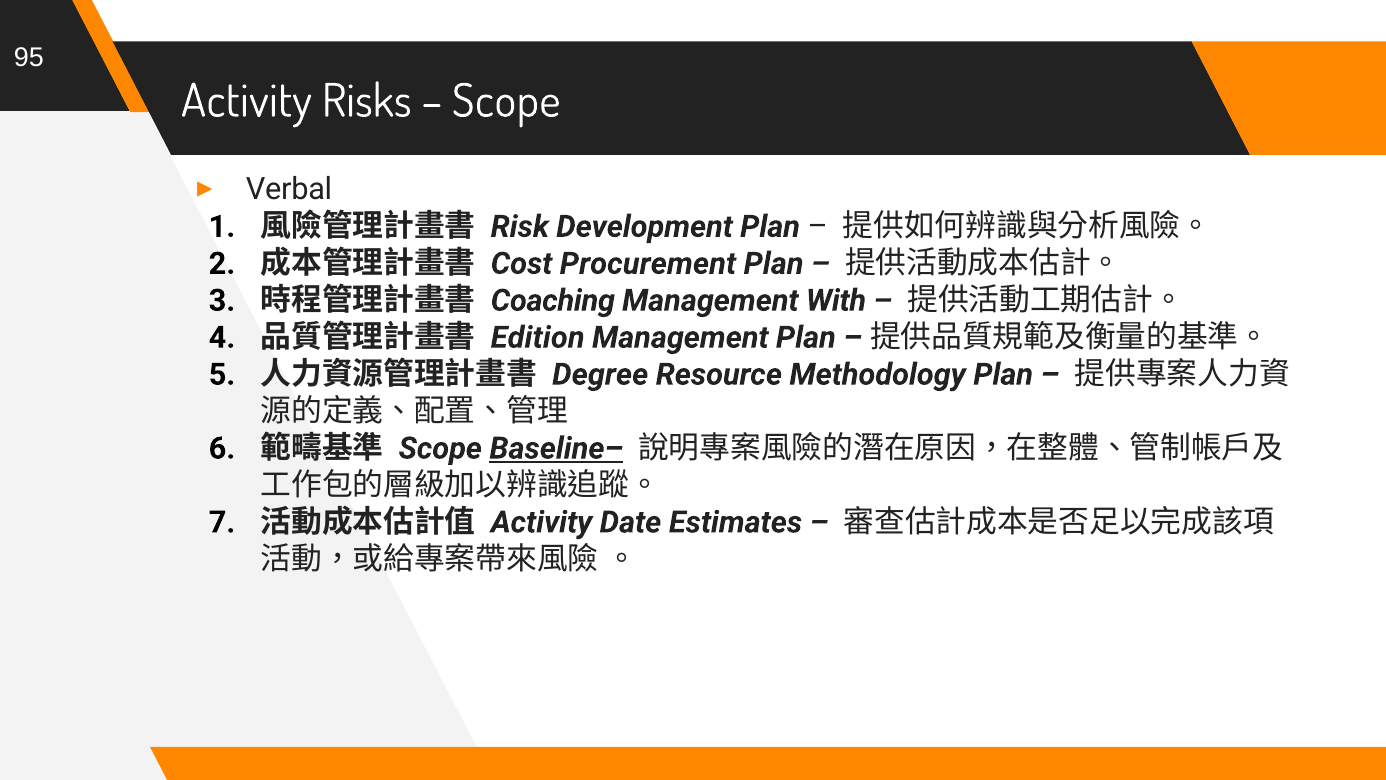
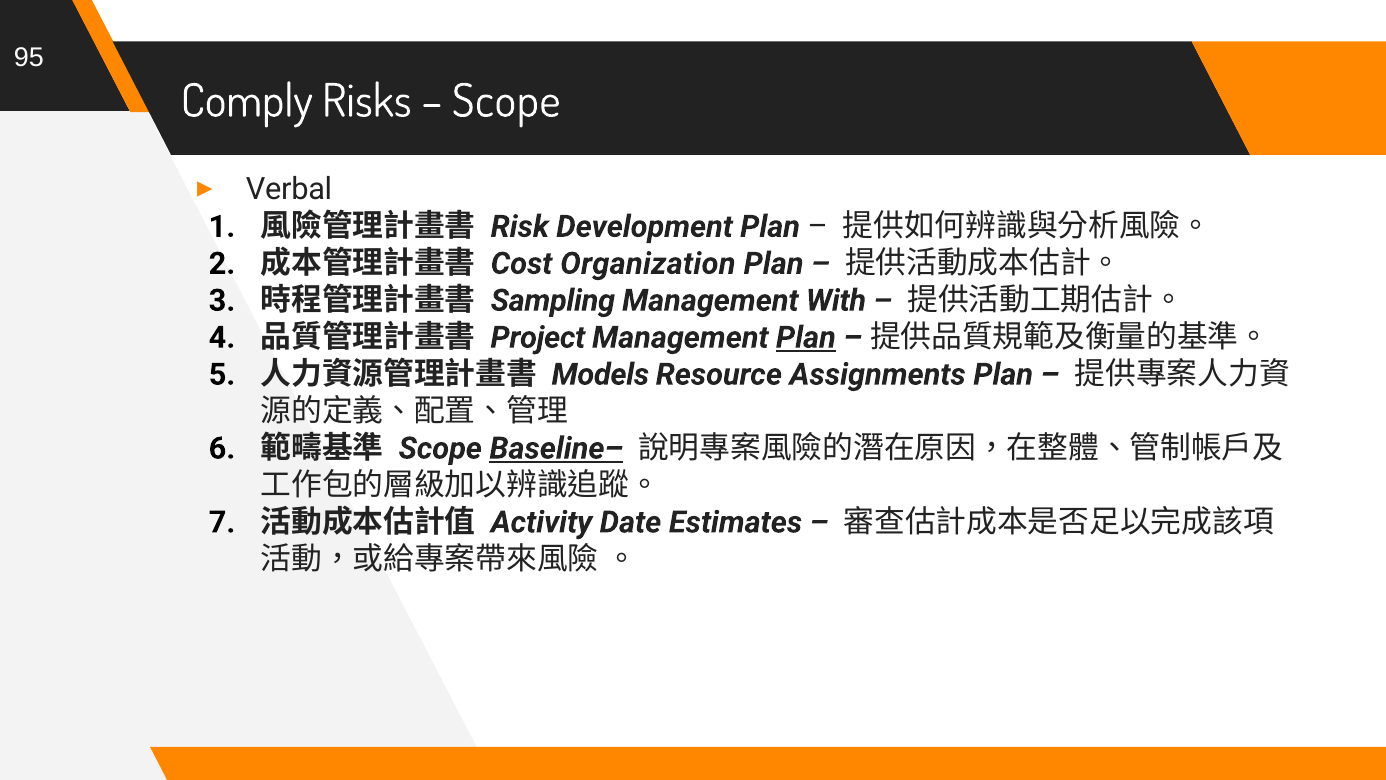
Activity at (246, 101): Activity -> Comply
Procurement: Procurement -> Organization
Coaching: Coaching -> Sampling
Edition: Edition -> Project
Plan at (806, 337) underline: none -> present
Degree: Degree -> Models
Methodology: Methodology -> Assignments
